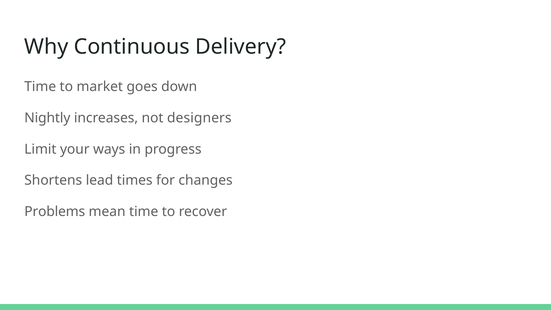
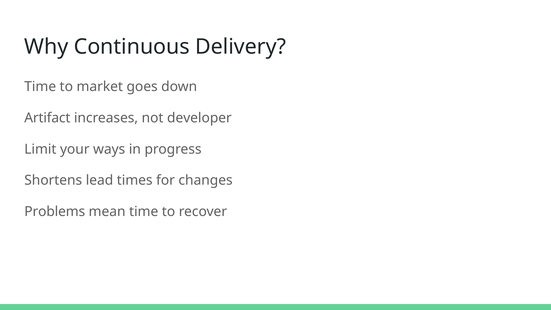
Nightly: Nightly -> Artifact
designers: designers -> developer
